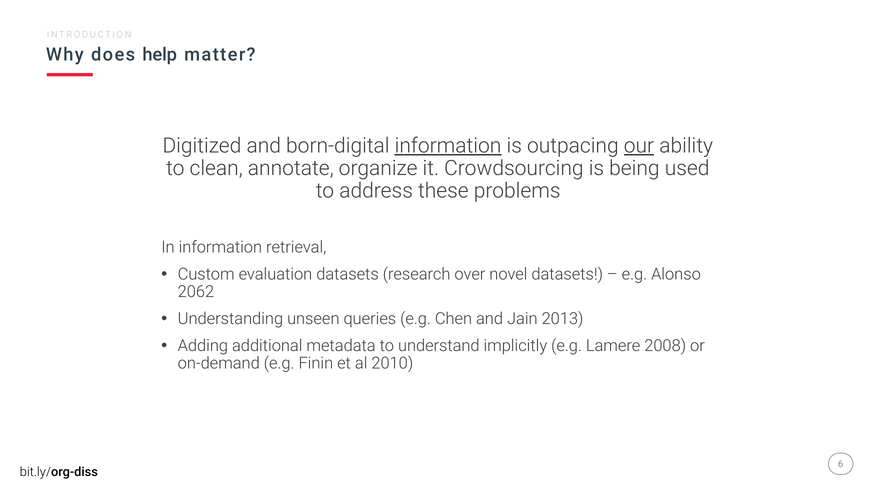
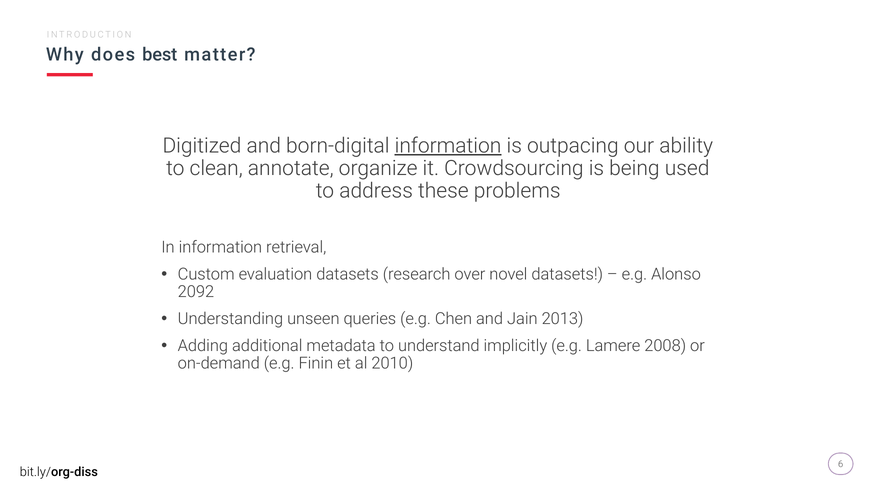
help: help -> best
our underline: present -> none
2062: 2062 -> 2092
